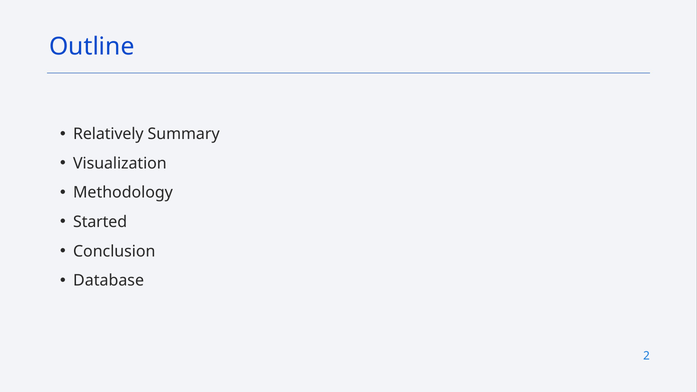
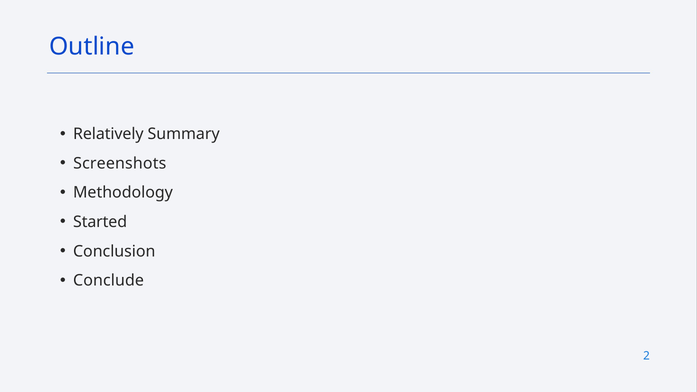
Visualization: Visualization -> Screenshots
Database: Database -> Conclude
